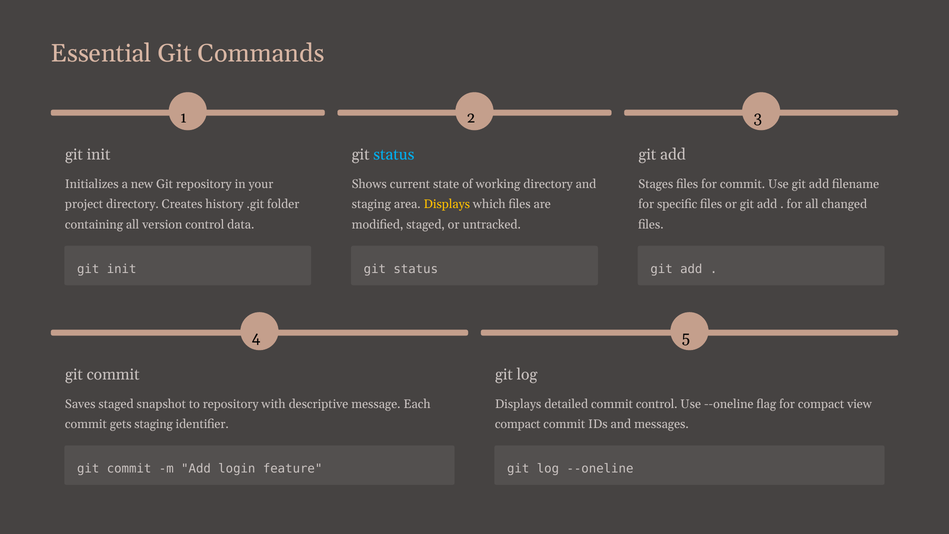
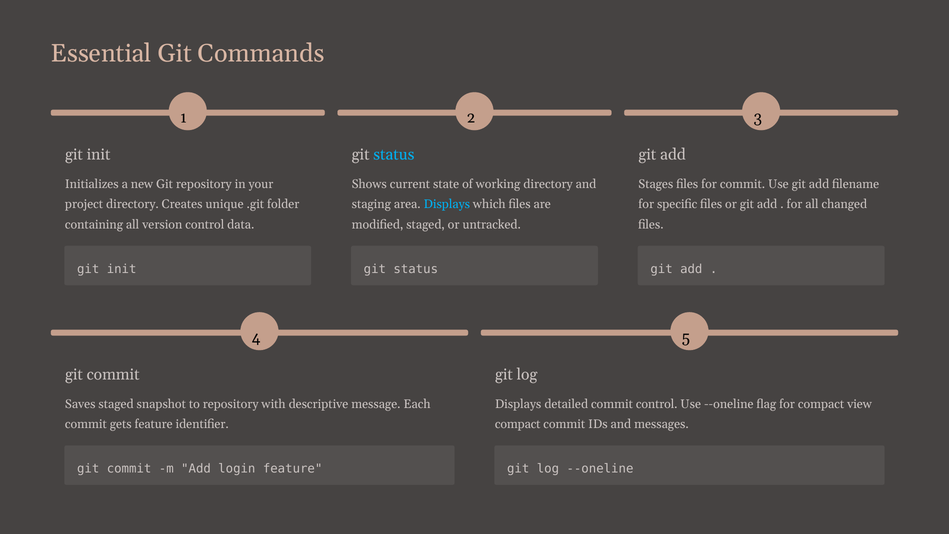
history: history -> unique
Displays at (447, 204) colour: yellow -> light blue
gets staging: staging -> feature
